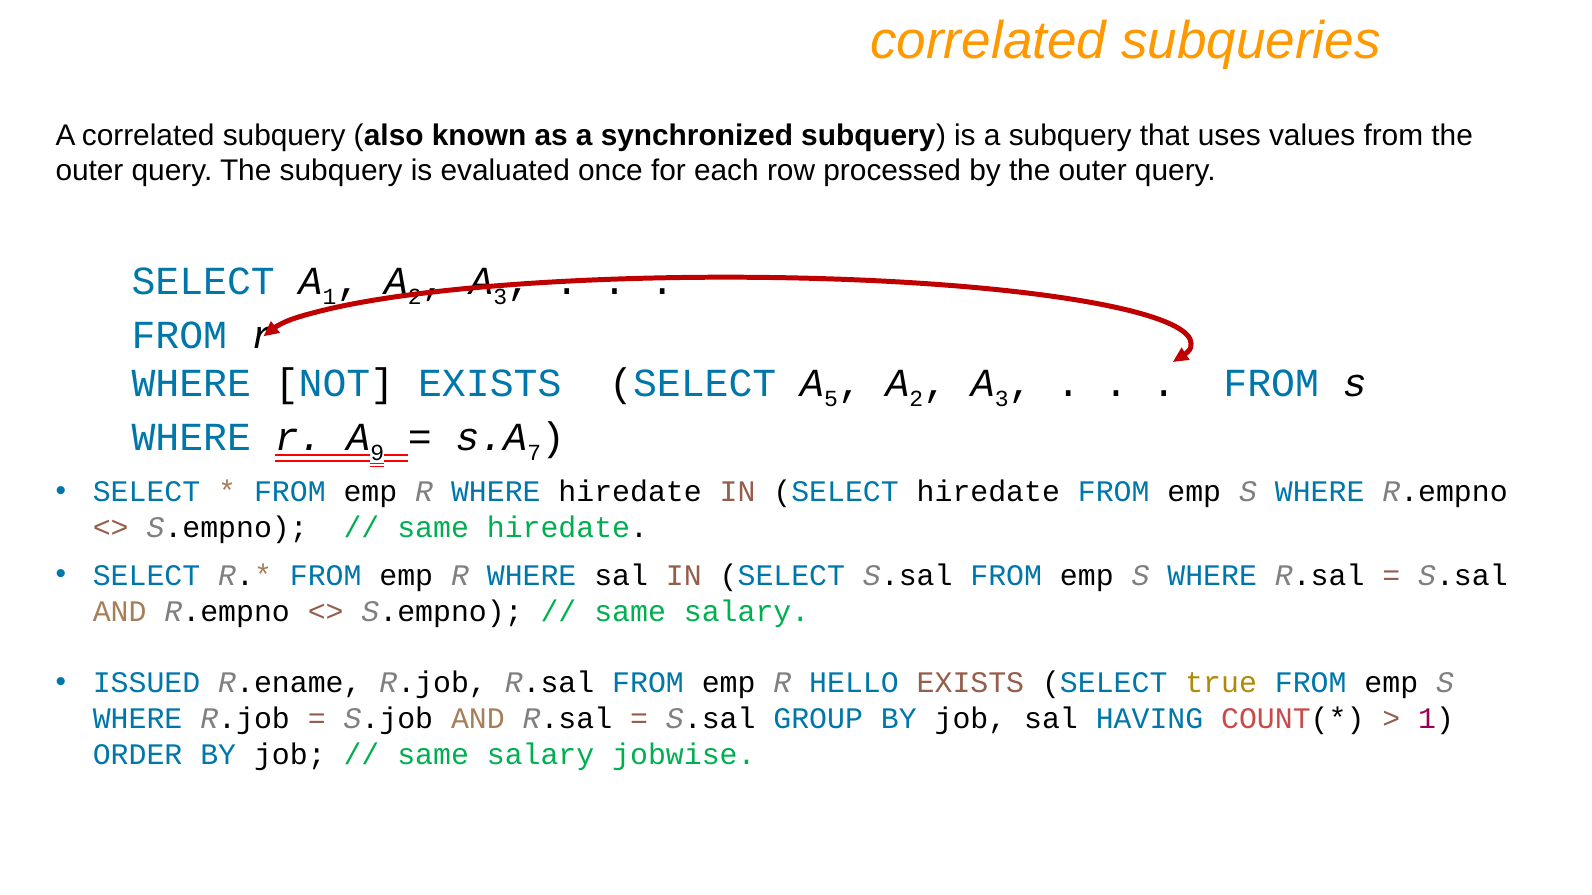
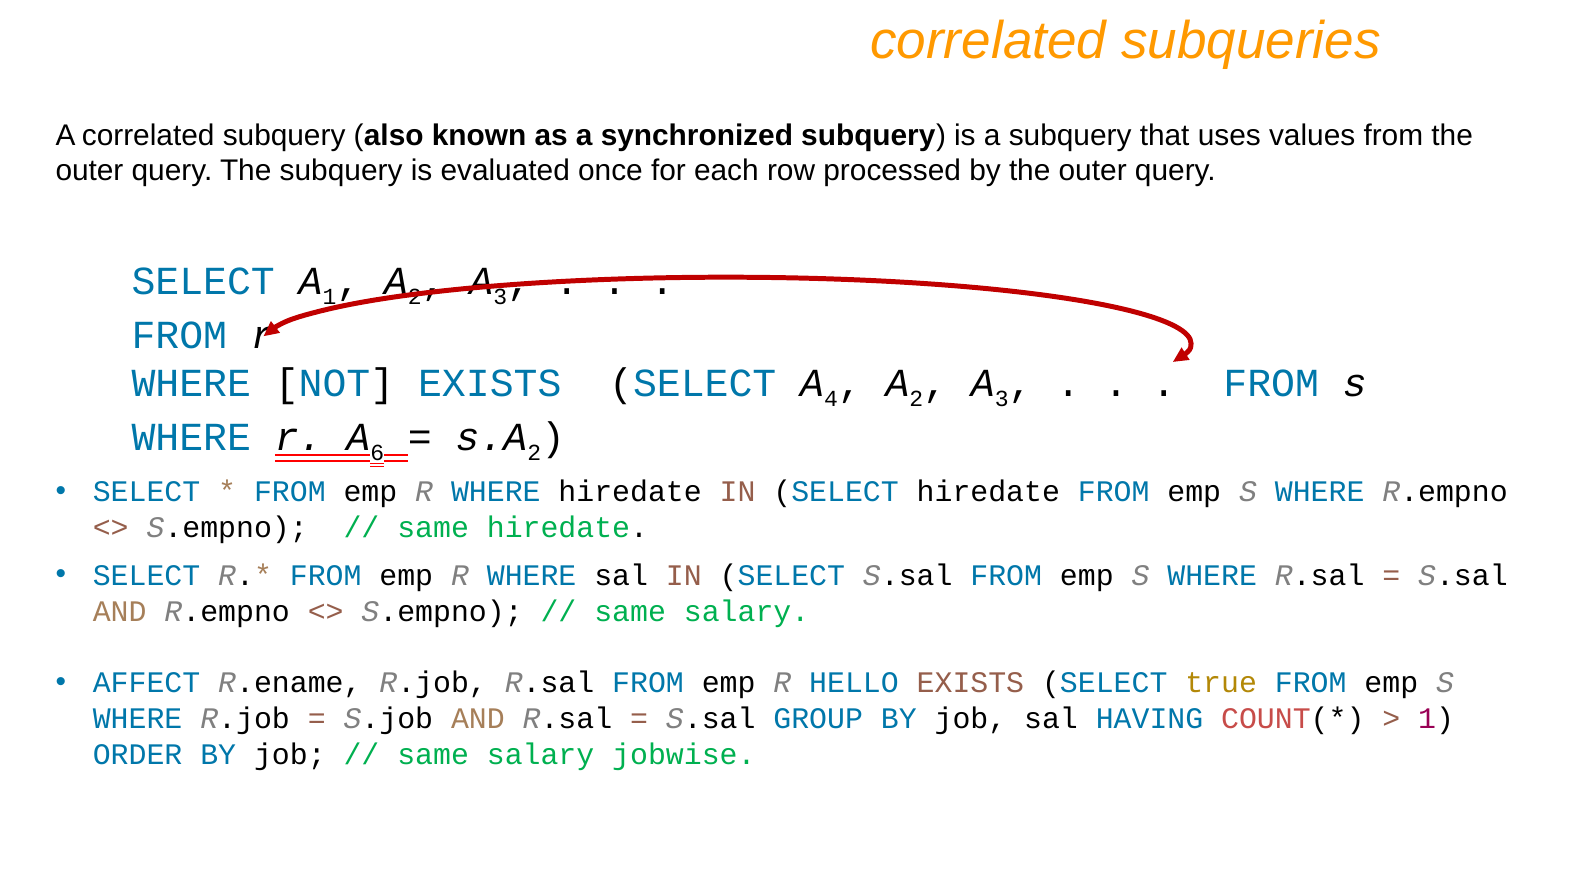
5: 5 -> 4
9: 9 -> 6
7 at (534, 454): 7 -> 2
ISSUED: ISSUED -> AFFECT
